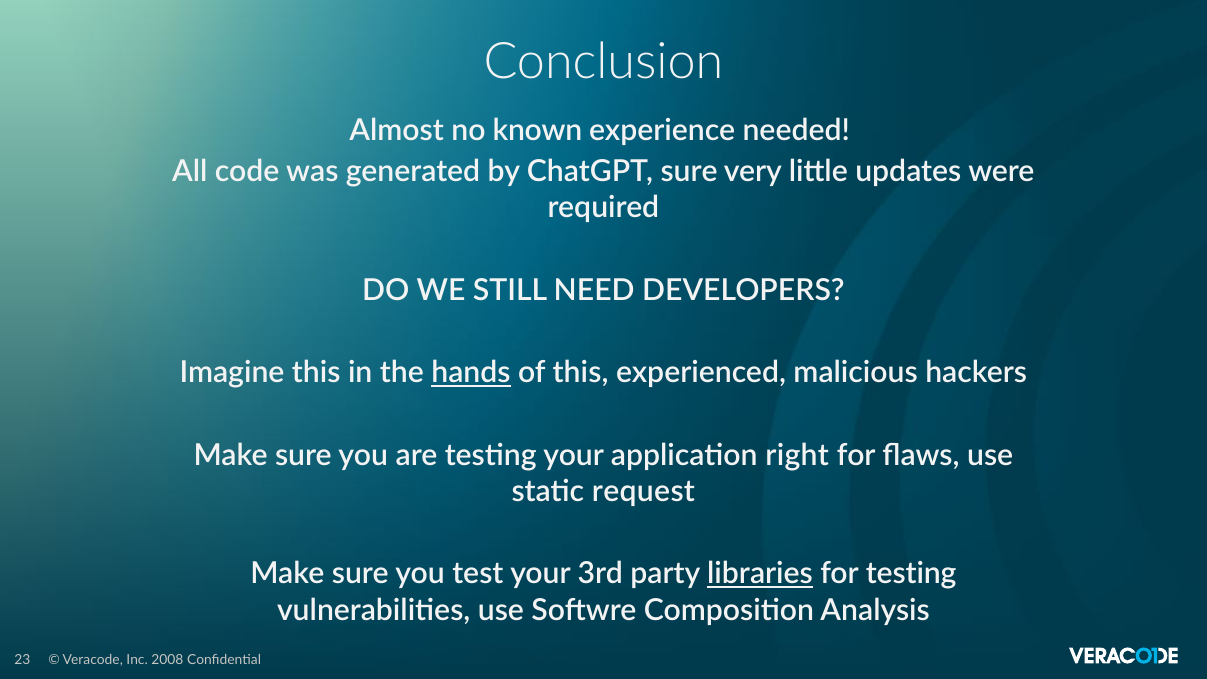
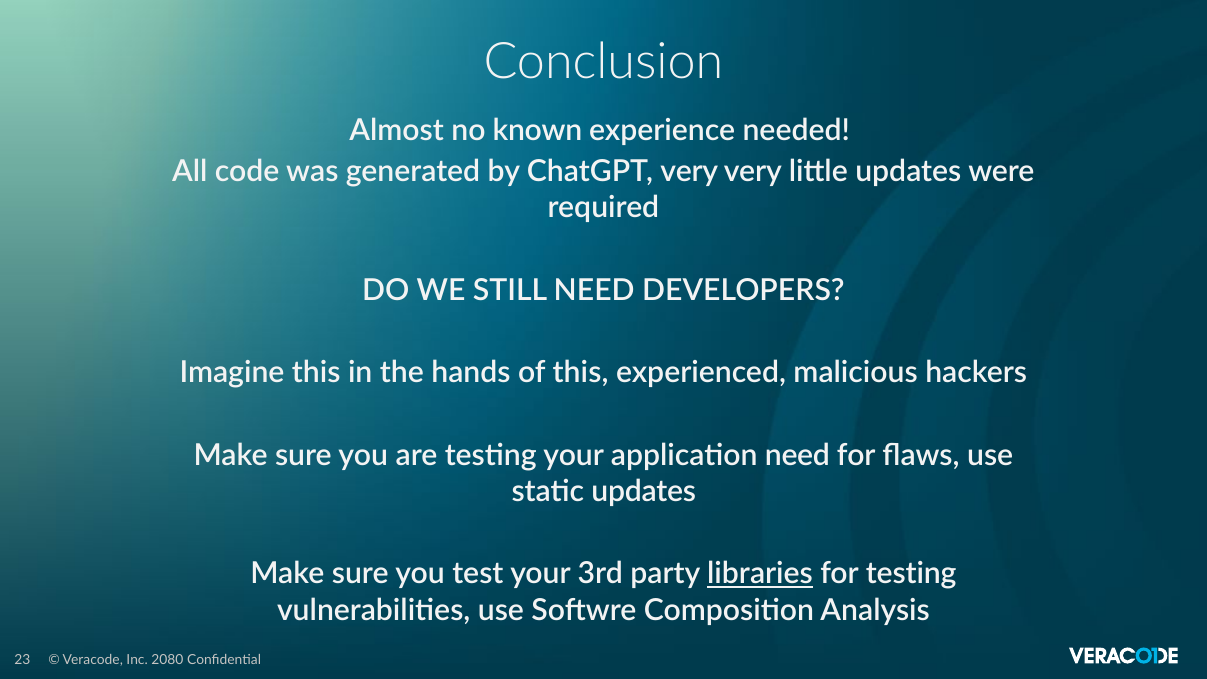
ChatGPT sure: sure -> very
hands underline: present -> none
application right: right -> need
static request: request -> updates
2008: 2008 -> 2080
